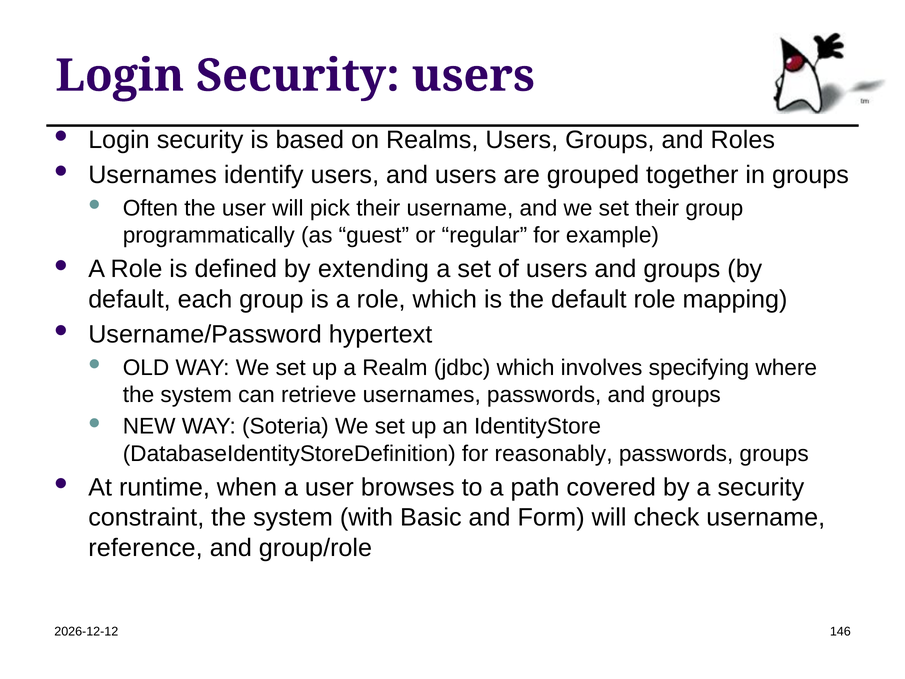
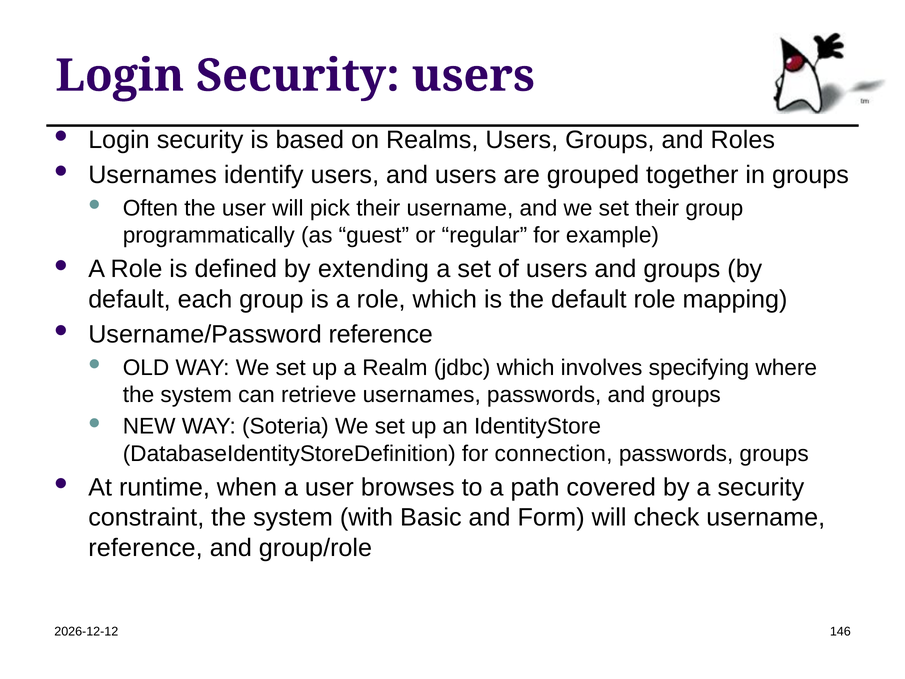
Username/Password hypertext: hypertext -> reference
reasonably: reasonably -> connection
